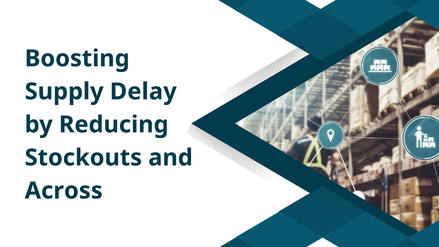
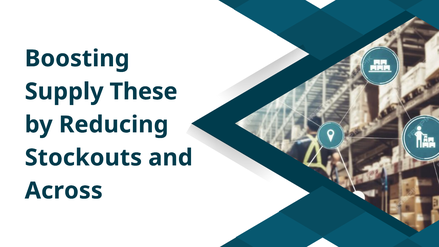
Delay: Delay -> These
